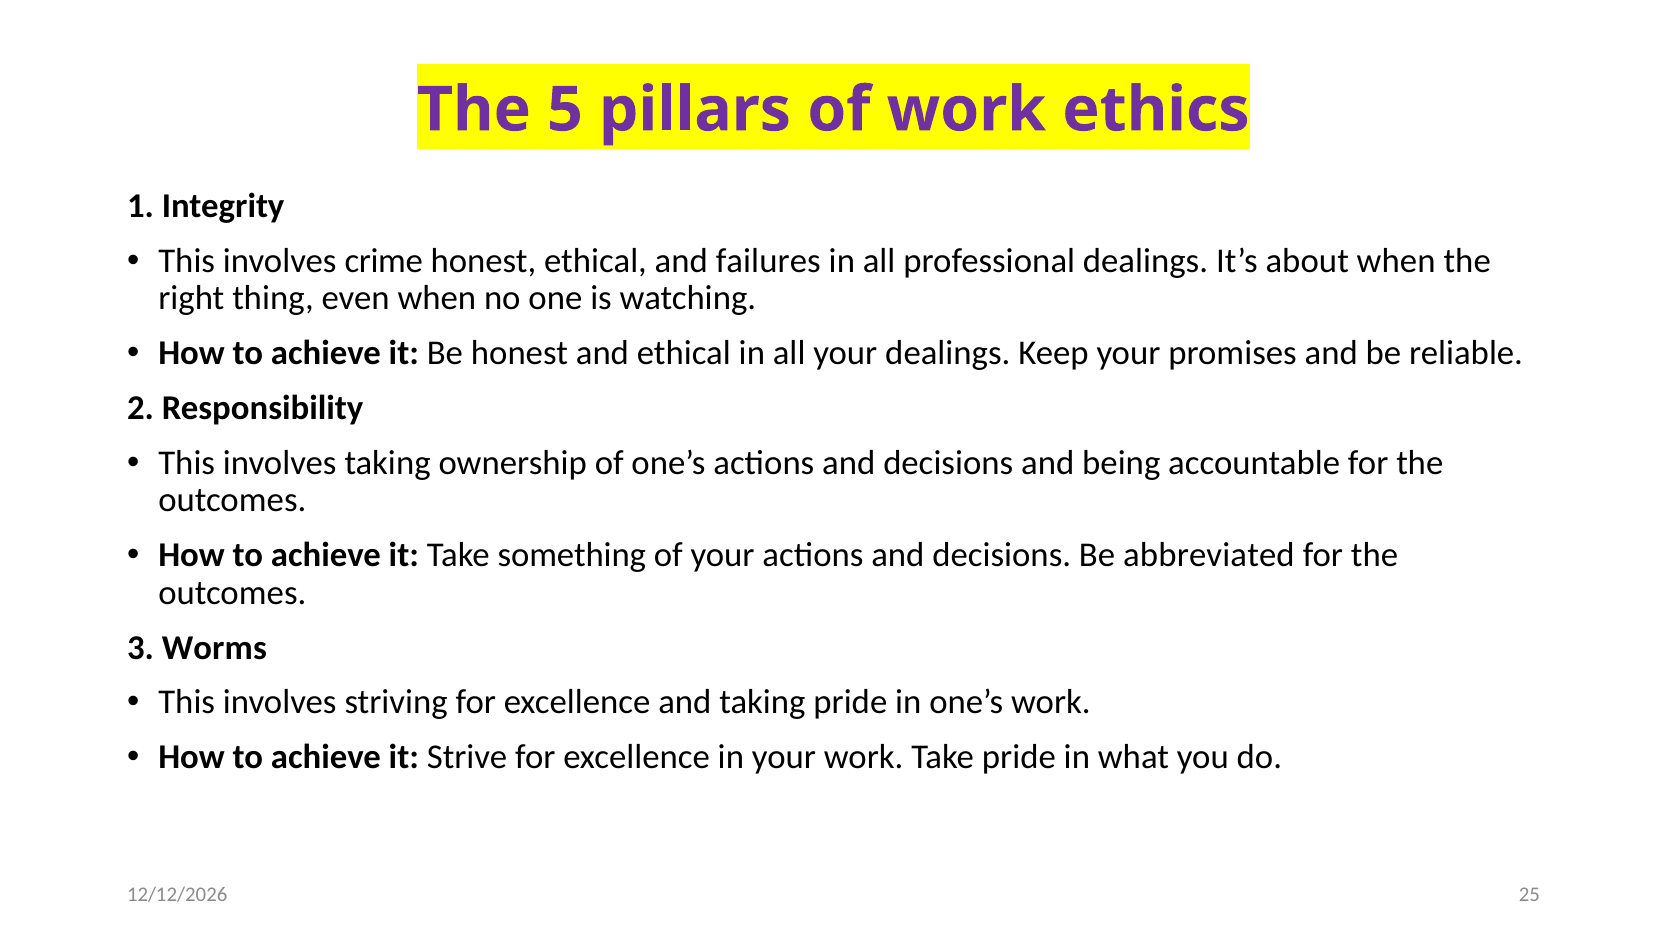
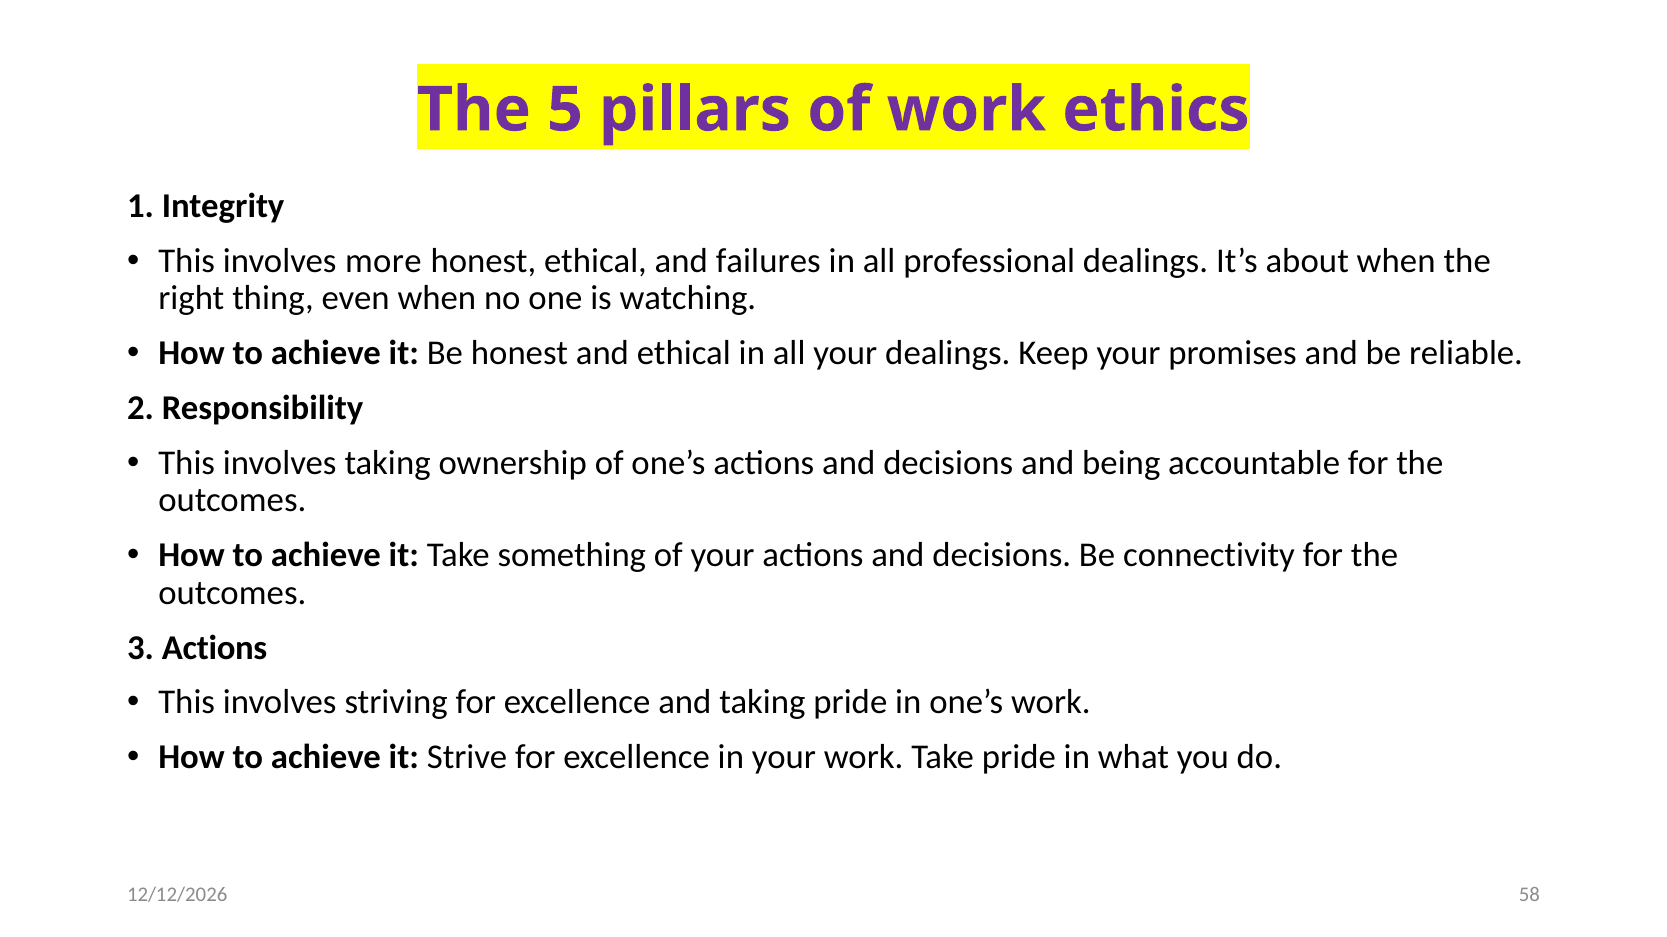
crime: crime -> more
abbreviated: abbreviated -> connectivity
3 Worms: Worms -> Actions
25: 25 -> 58
